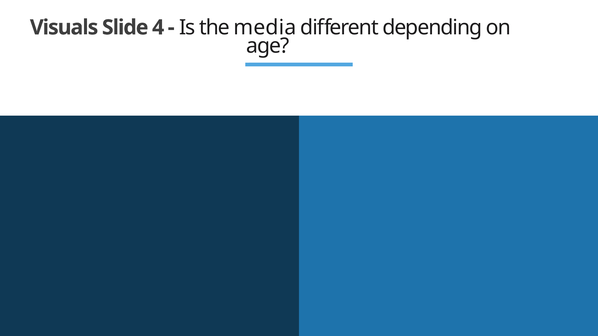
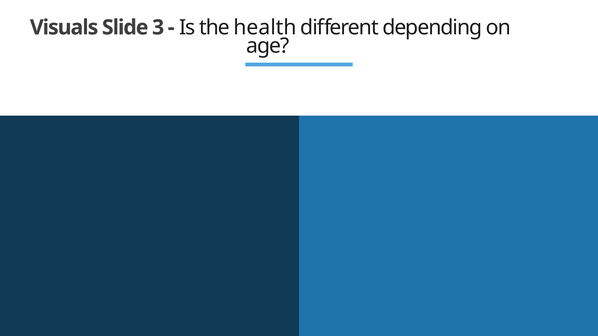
4: 4 -> 3
media: media -> health
